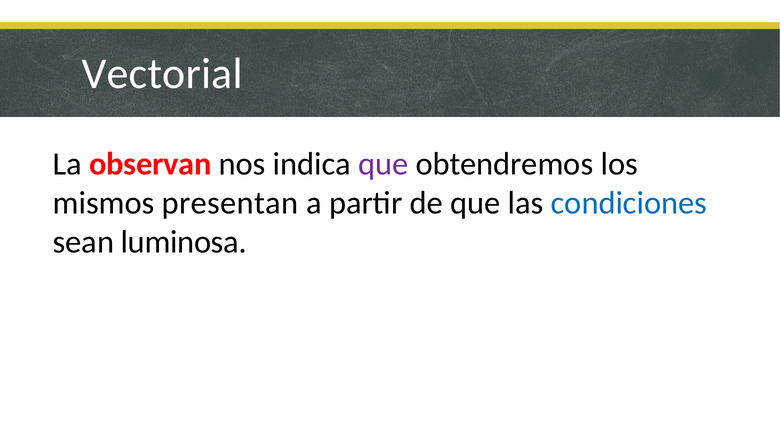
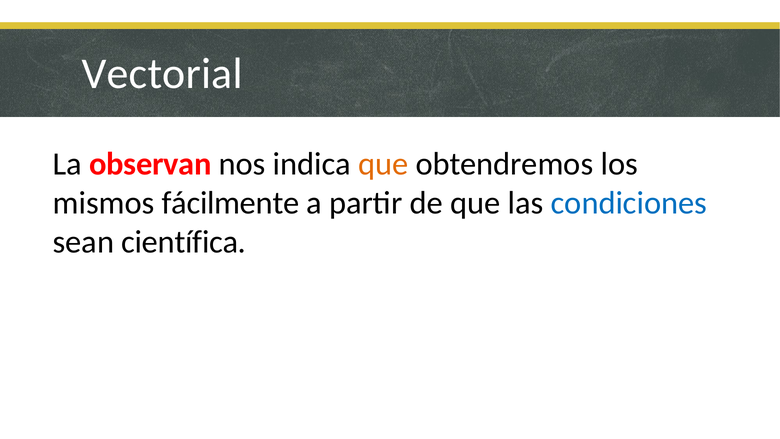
que at (383, 164) colour: purple -> orange
presentan: presentan -> fácilmente
luminosa: luminosa -> científica
